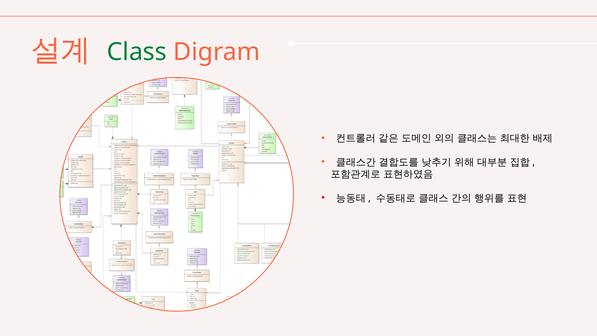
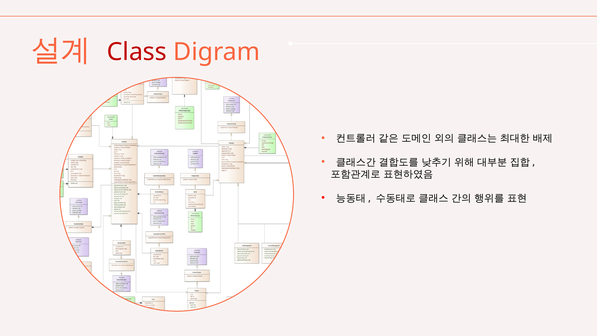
Class colour: green -> red
